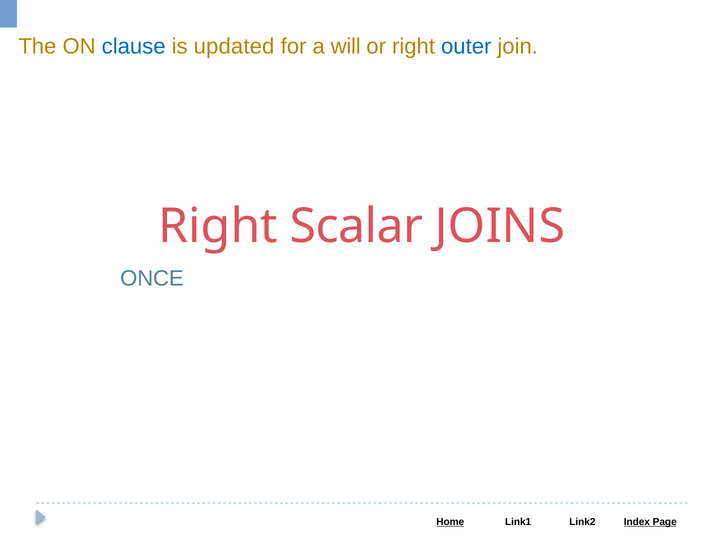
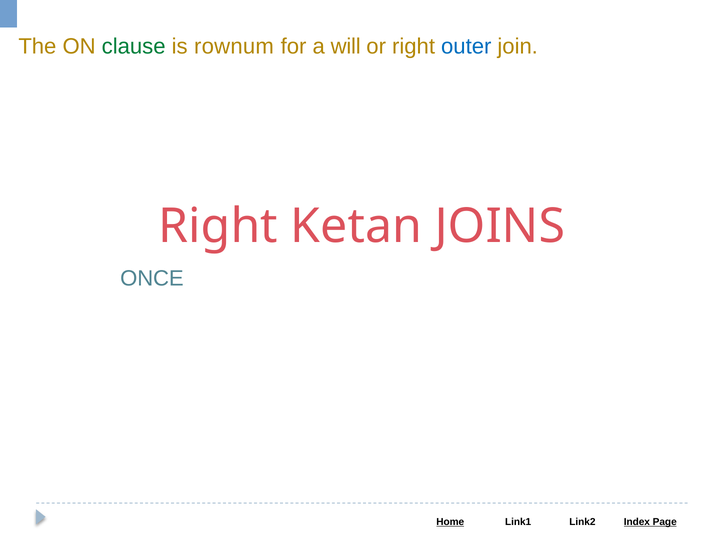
clause colour: blue -> green
updated: updated -> rownum
Scalar: Scalar -> Ketan
